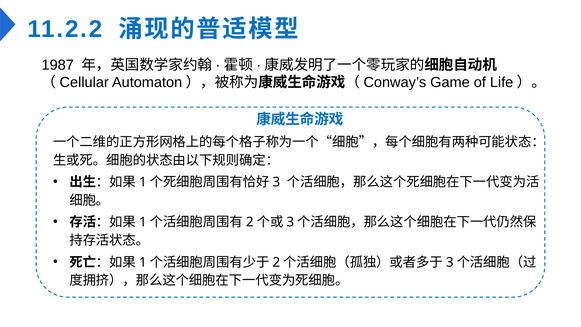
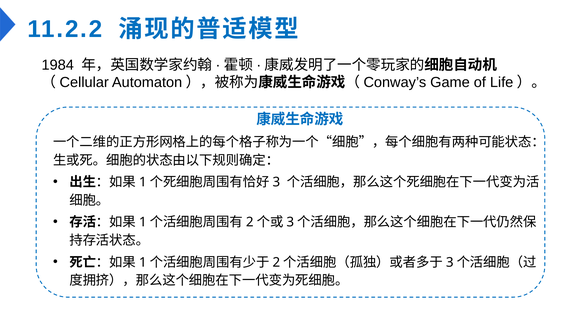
1987: 1987 -> 1984
